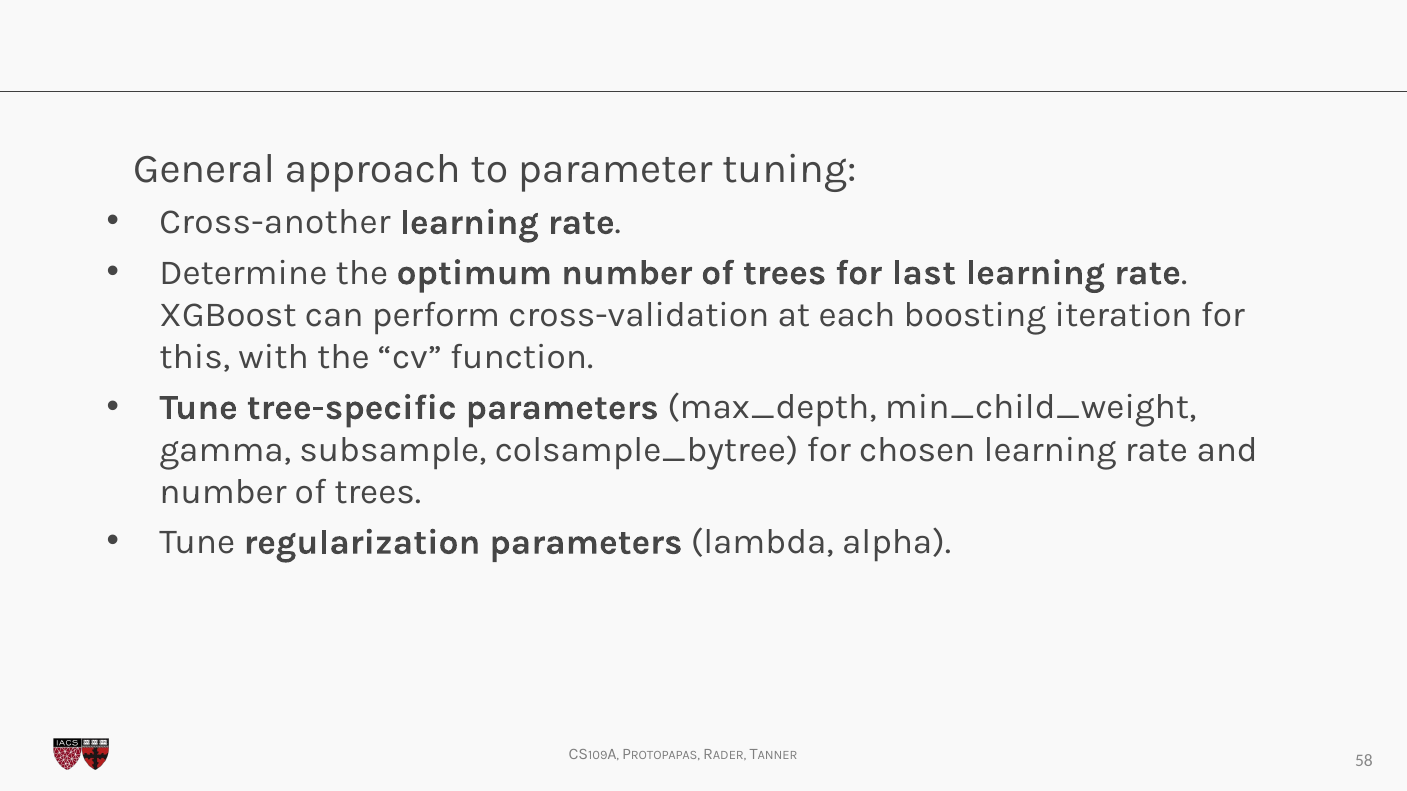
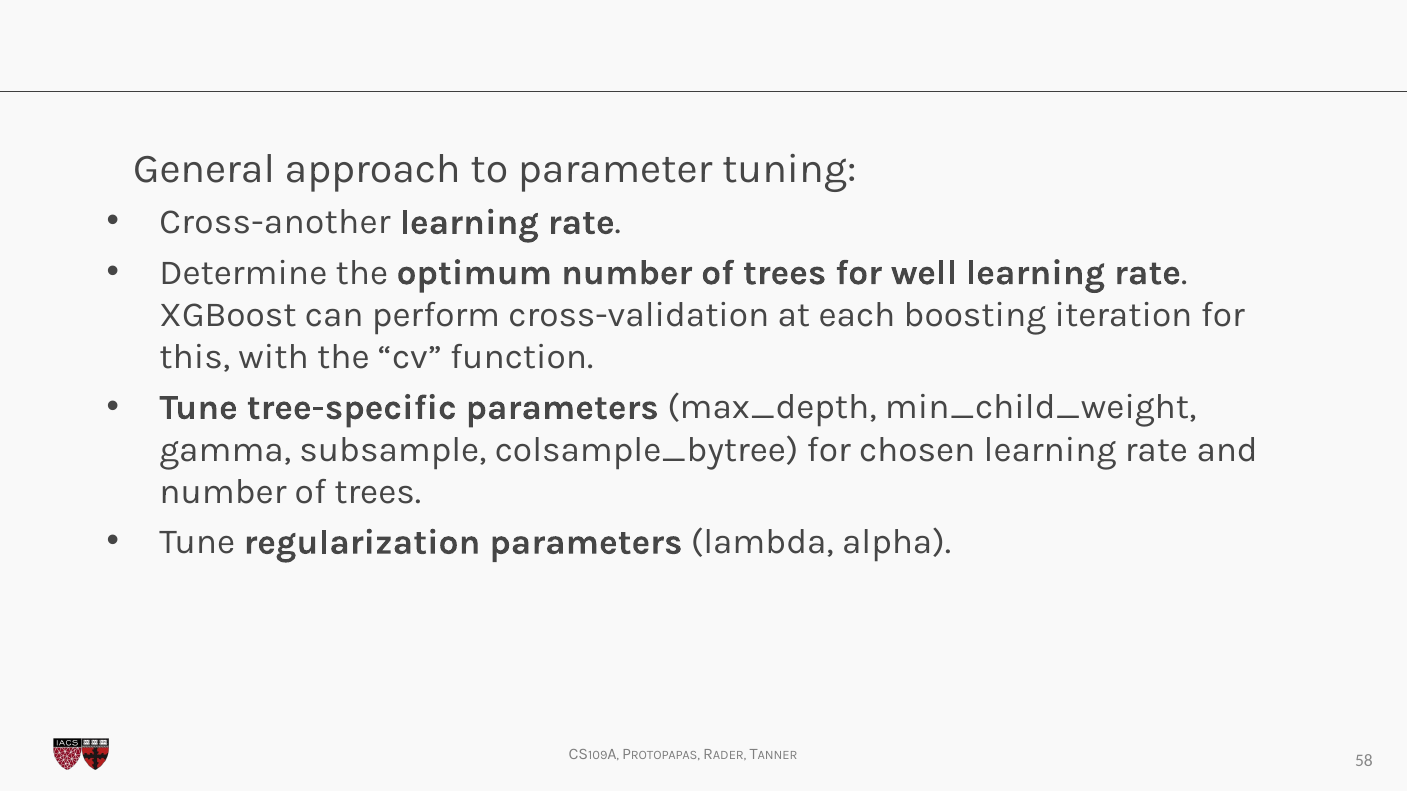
last: last -> well
